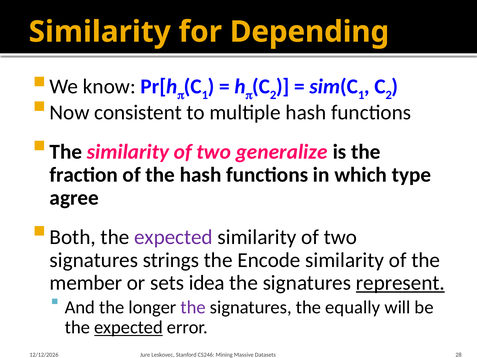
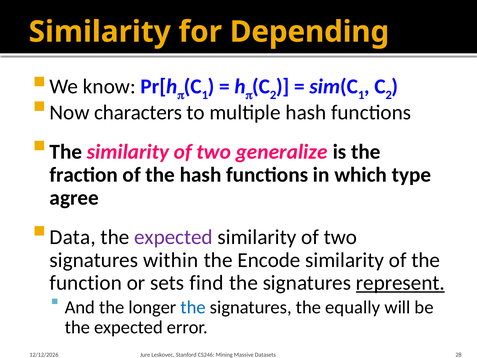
consistent: consistent -> characters
Both: Both -> Data
strings: strings -> within
member: member -> function
idea: idea -> find
the at (193, 307) colour: purple -> blue
expected at (129, 327) underline: present -> none
